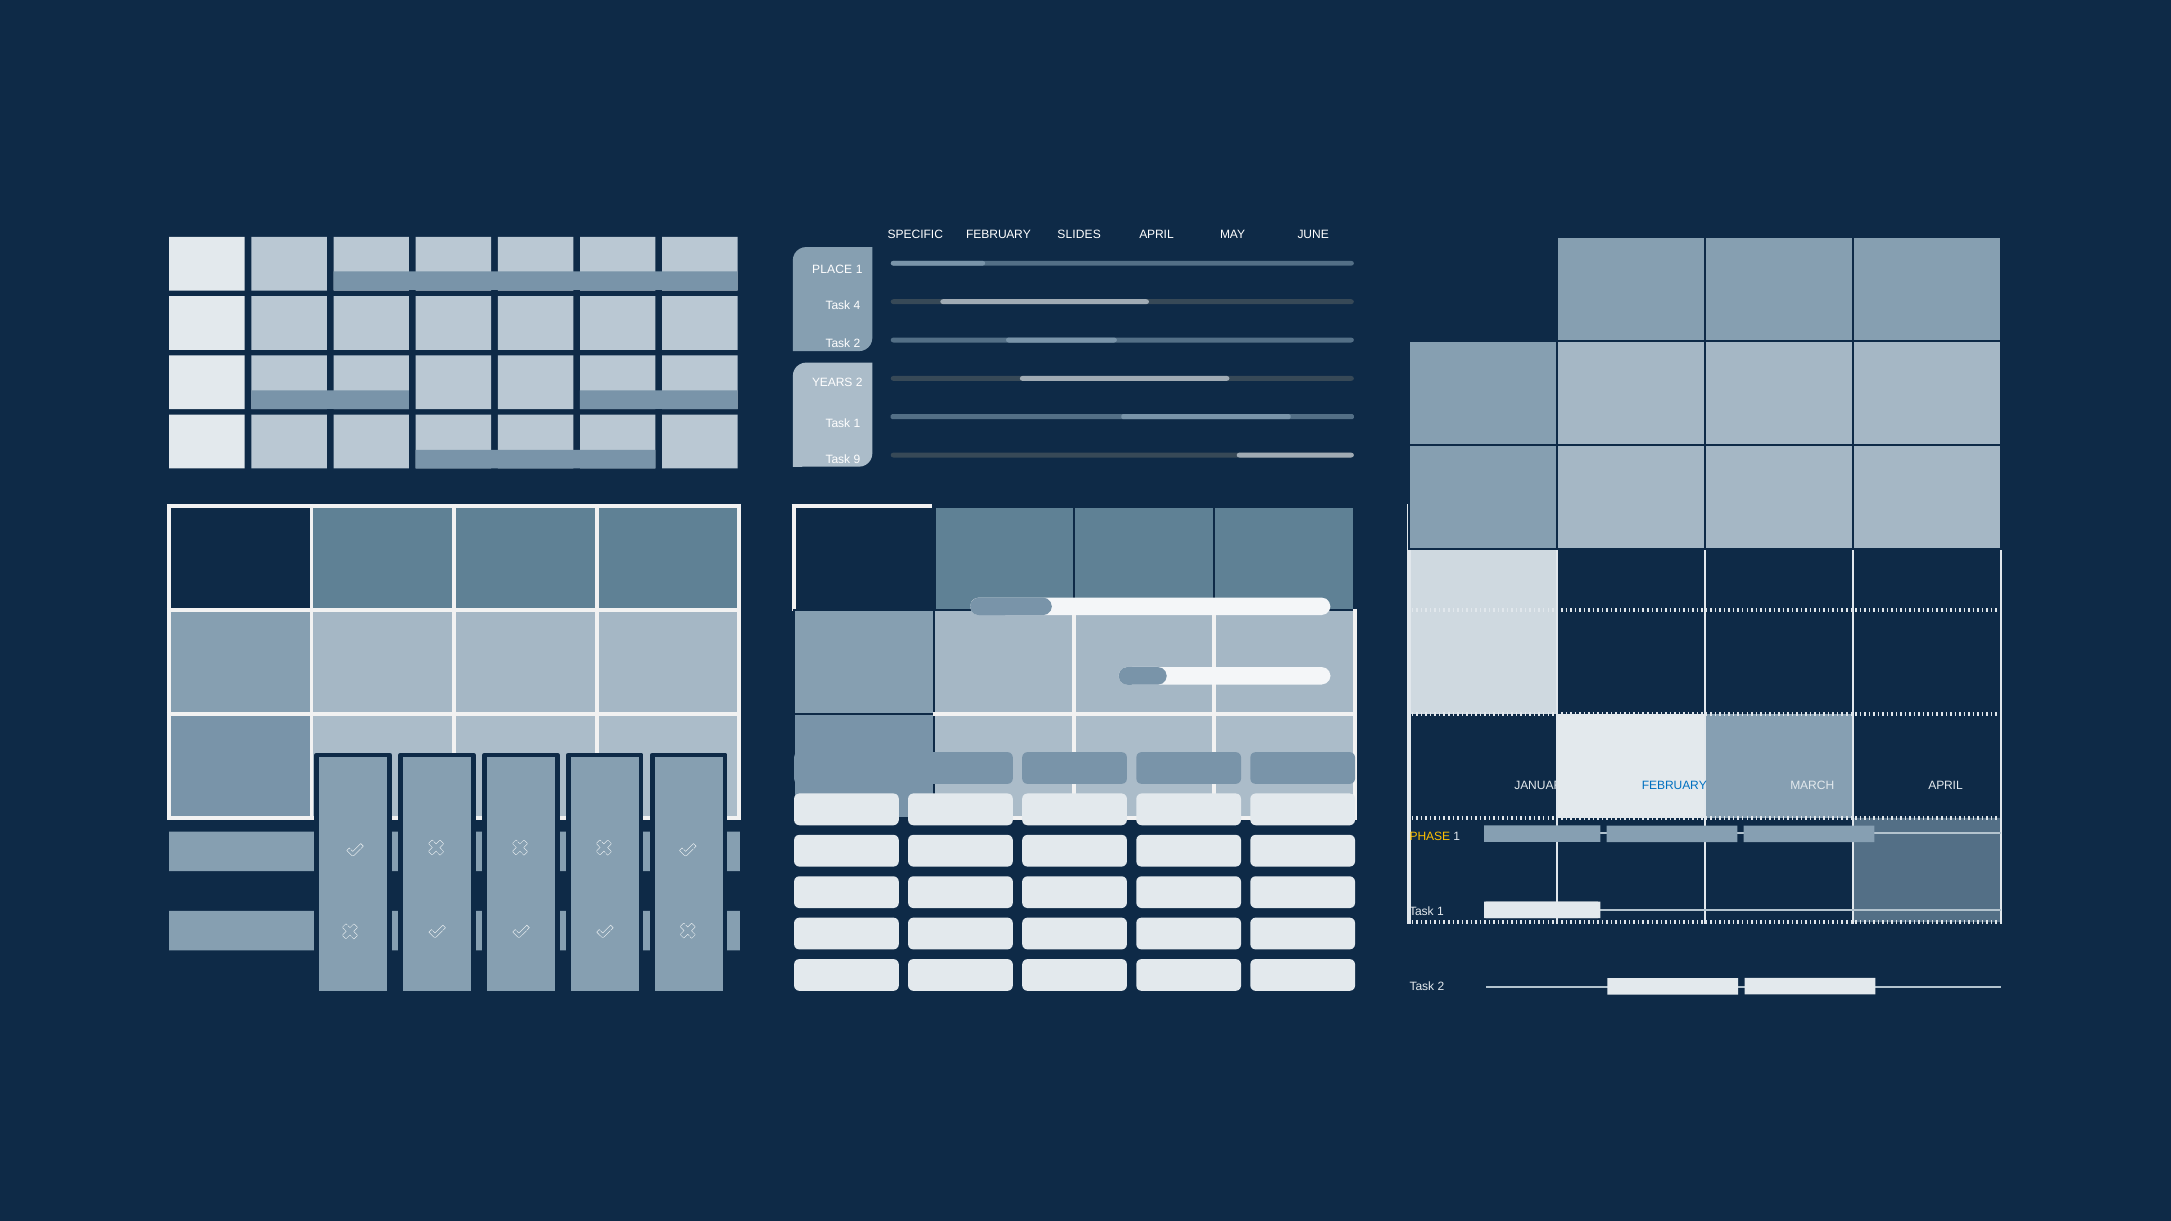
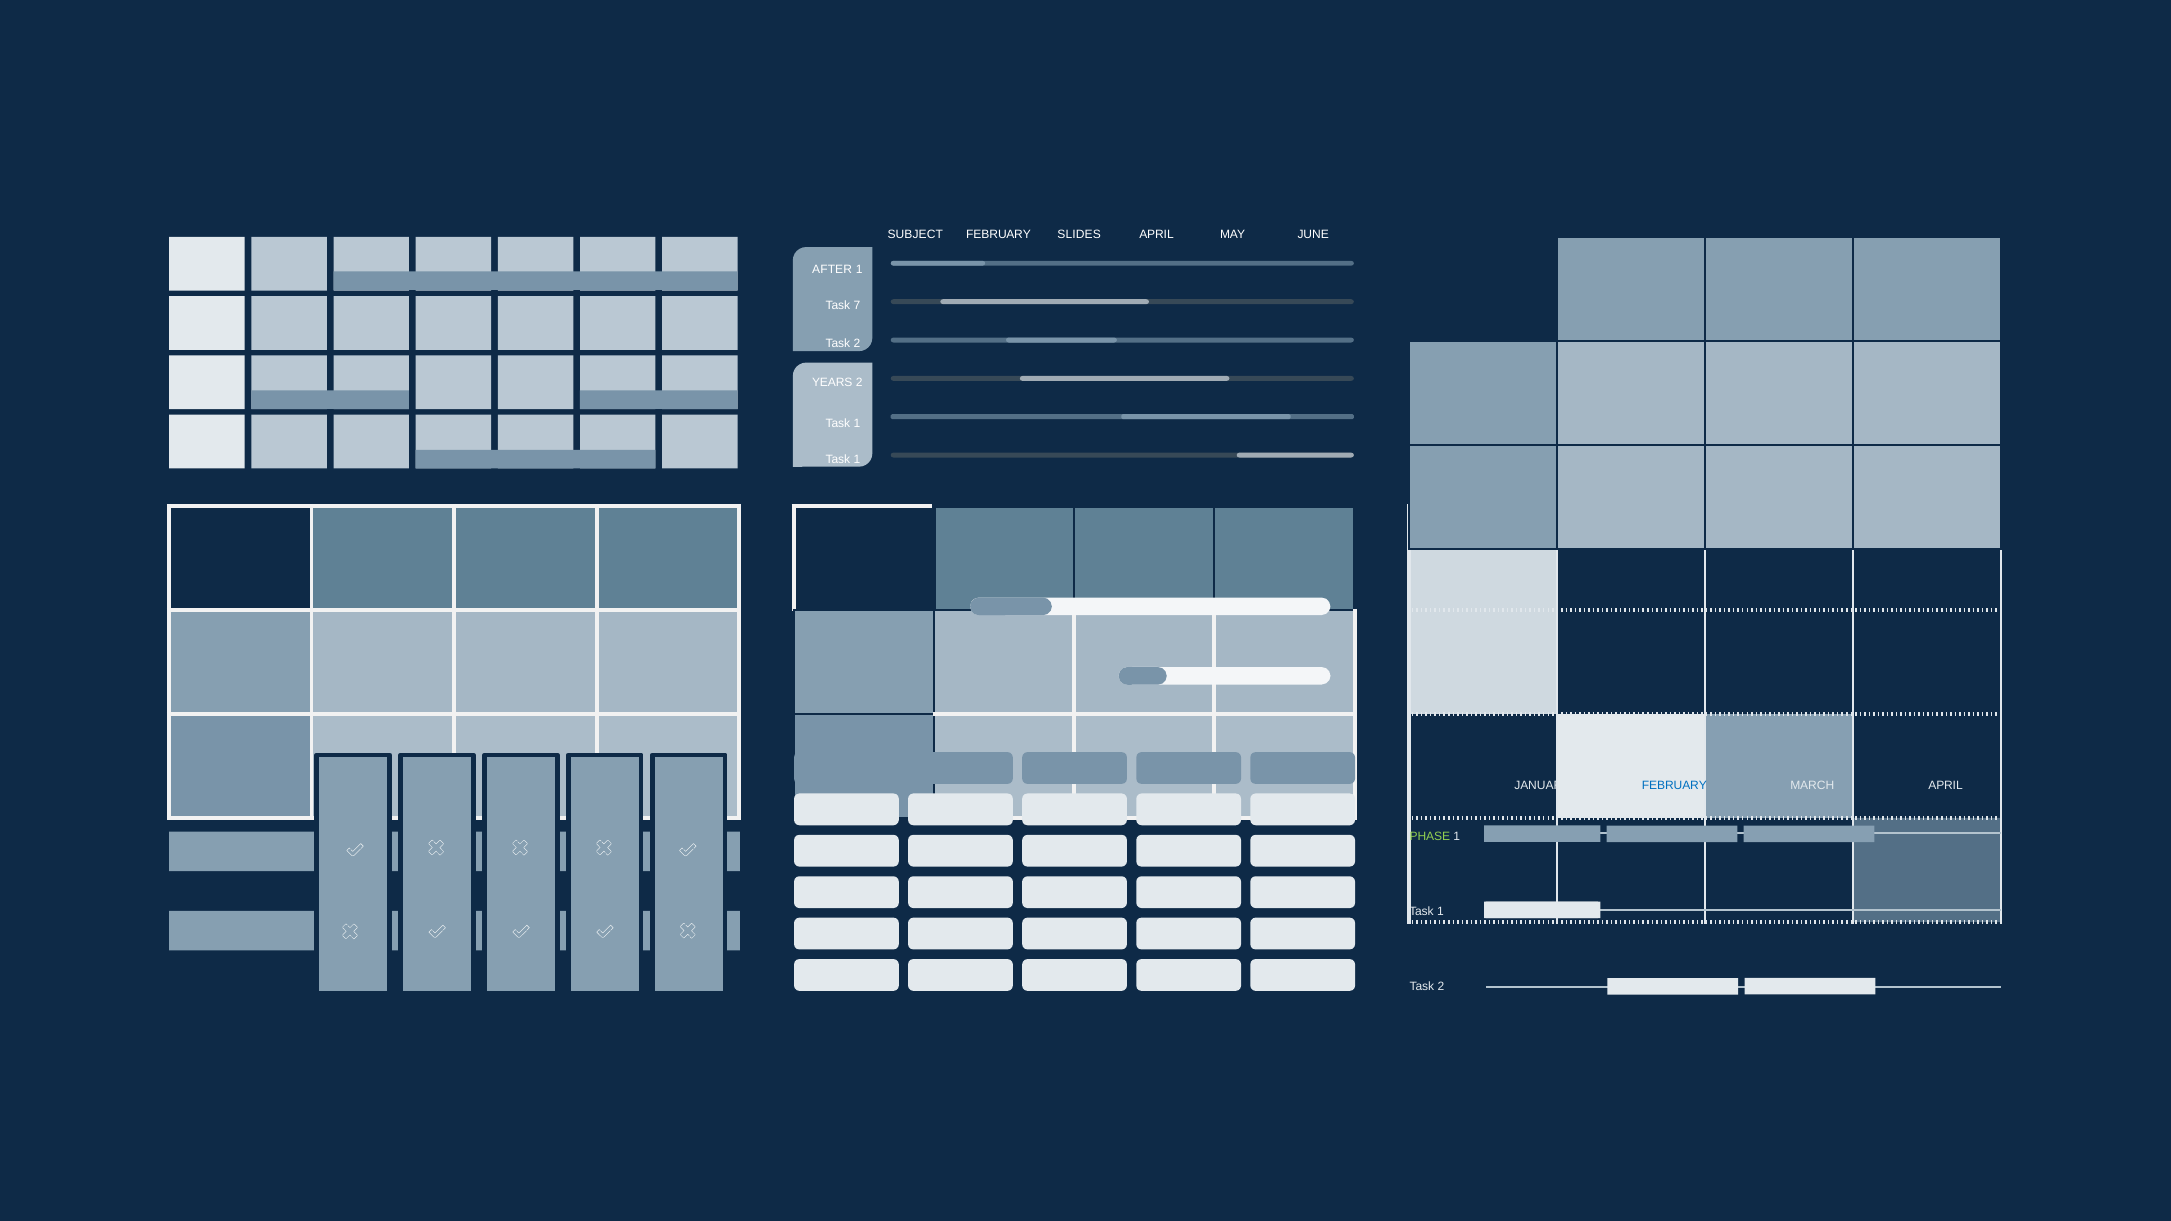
SPECIFIC: SPECIFIC -> SUBJECT
PLACE: PLACE -> AFTER
4: 4 -> 7
9 at (857, 460): 9 -> 1
PHASE colour: yellow -> light green
